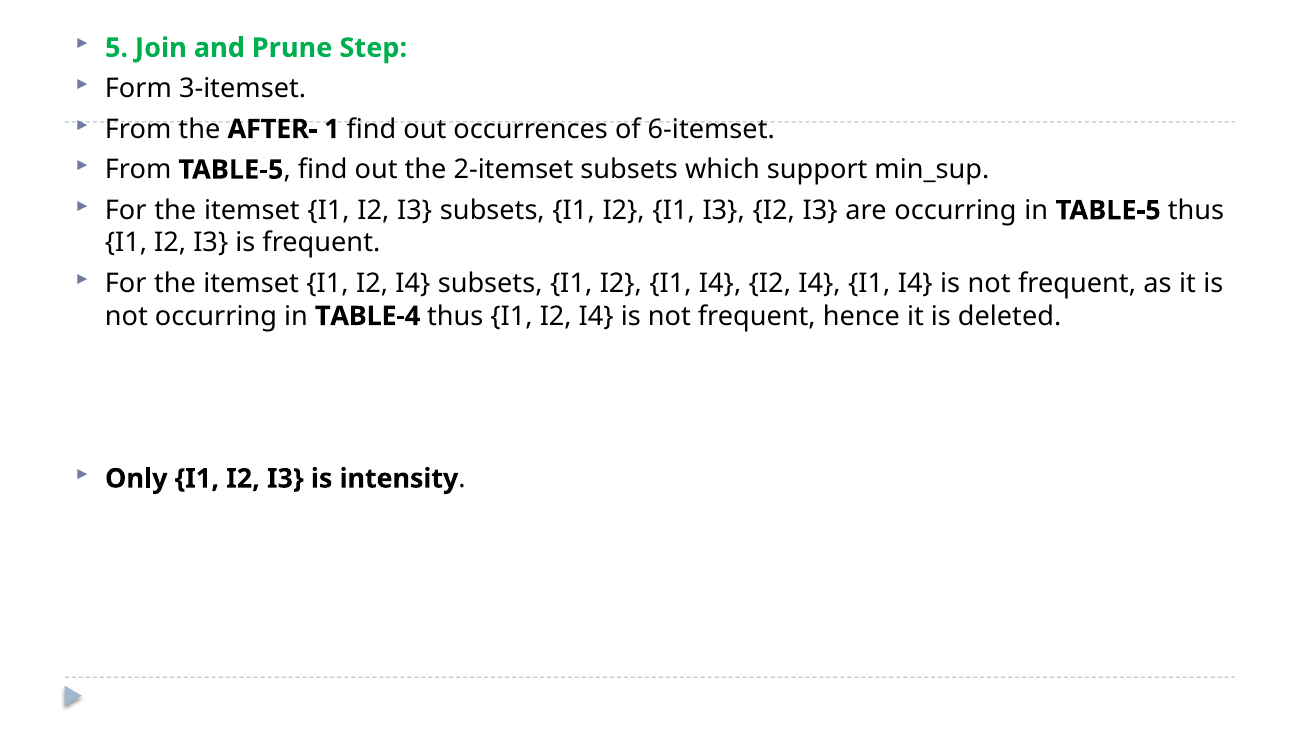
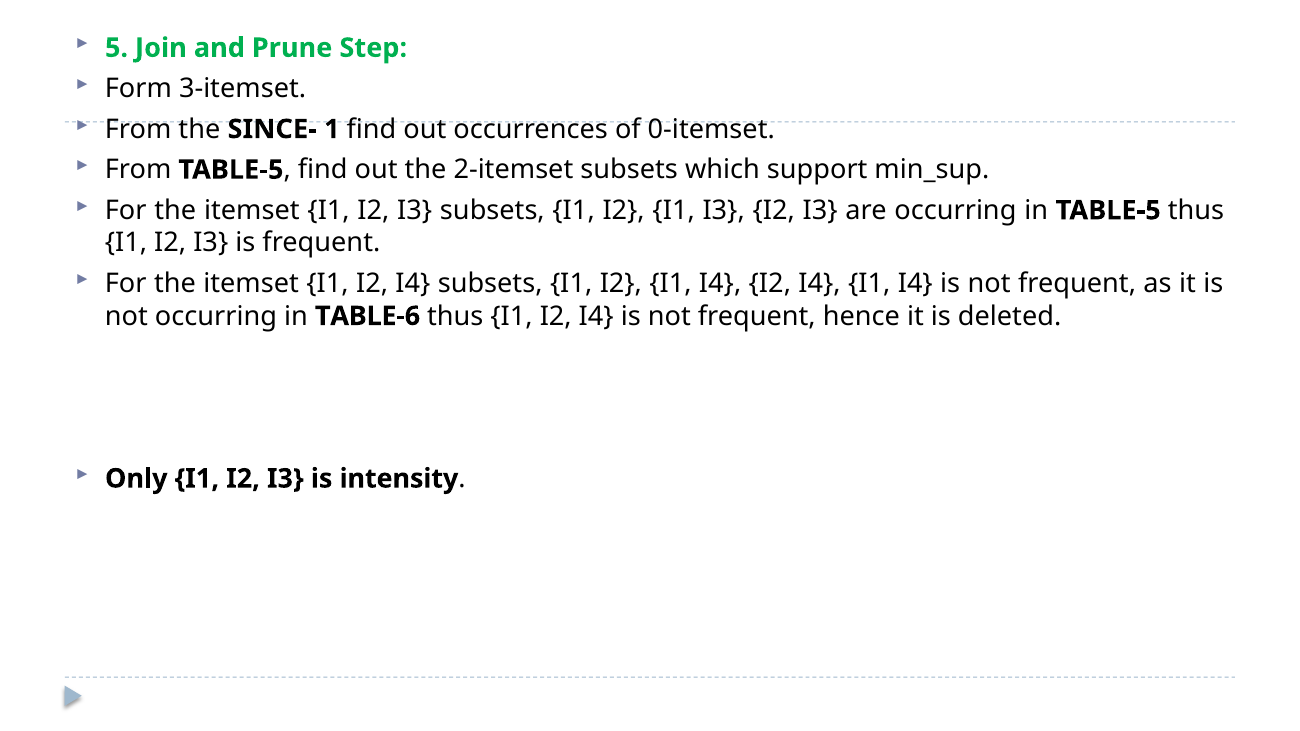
AFTER-: AFTER- -> SINCE-
6-itemset: 6-itemset -> 0-itemset
TABLE-4: TABLE-4 -> TABLE-6
